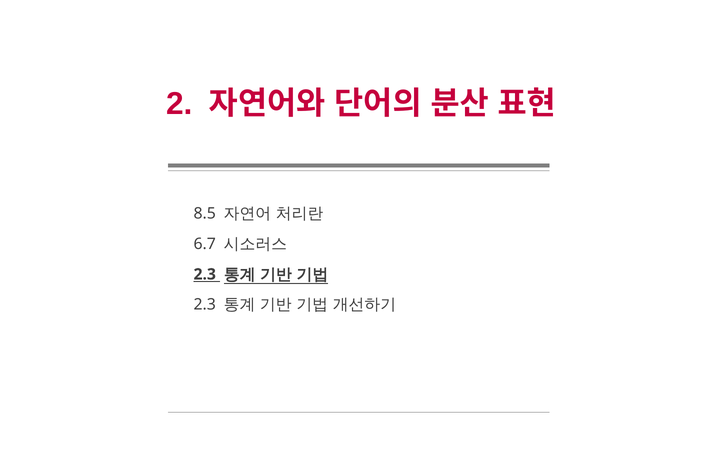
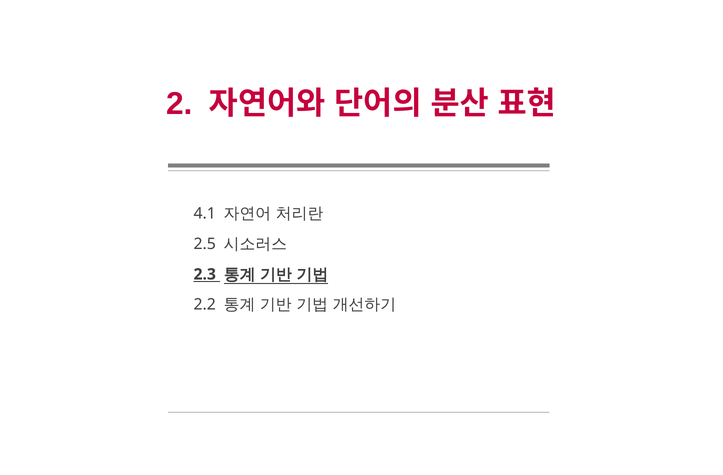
8.5: 8.5 -> 4.1
6.7: 6.7 -> 2.5
2.3 at (205, 305): 2.3 -> 2.2
